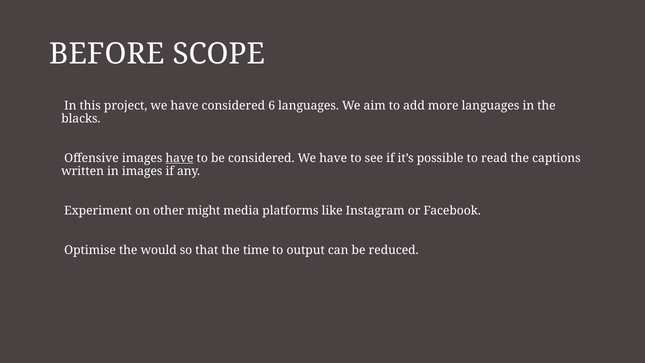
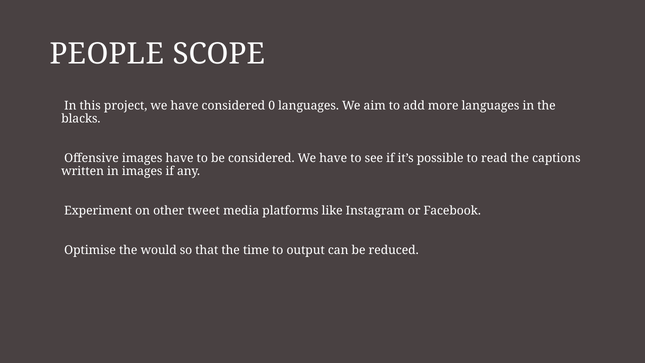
BEFORE: BEFORE -> PEOPLE
6: 6 -> 0
have at (180, 158) underline: present -> none
might: might -> tweet
